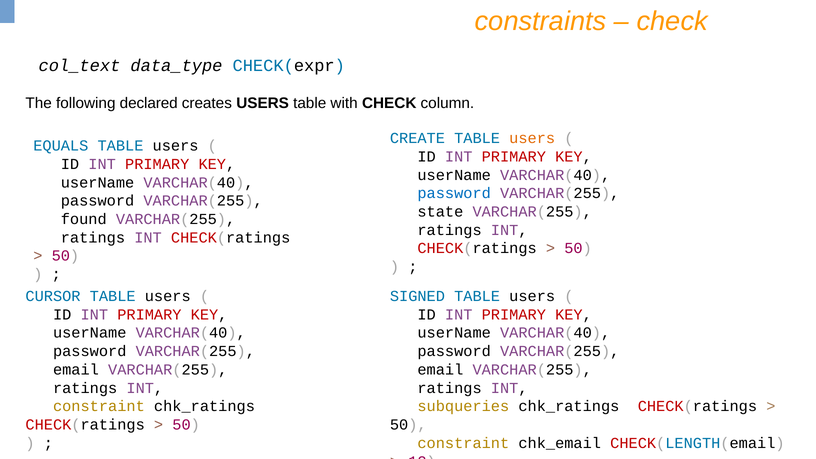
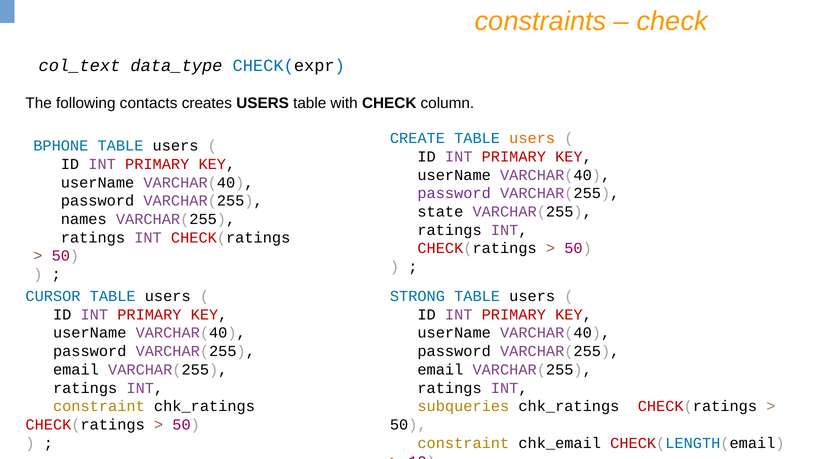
declared: declared -> contacts
EQUALS: EQUALS -> BPHONE
password at (454, 193) colour: blue -> purple
found: found -> names
SIGNED: SIGNED -> STRONG
